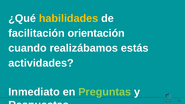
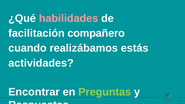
habilidades colour: yellow -> pink
orientación: orientación -> compañero
Inmediato: Inmediato -> Encontrar
